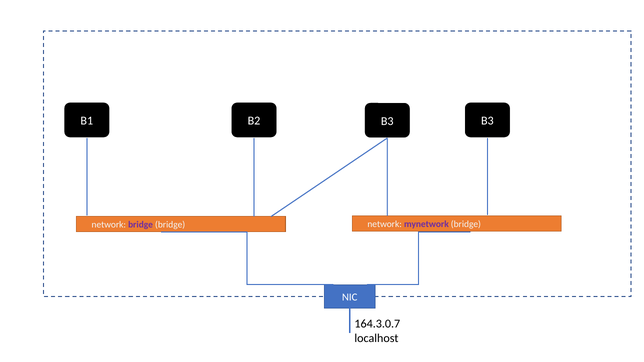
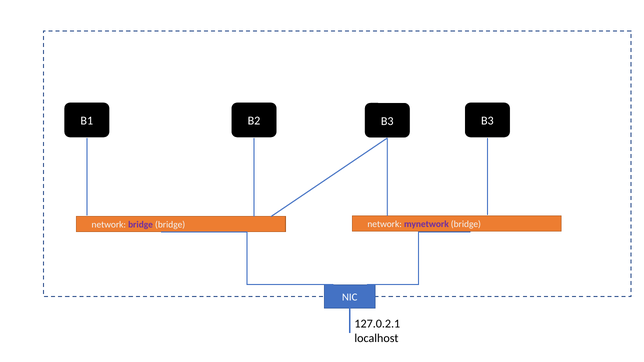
164.3.0.7: 164.3.0.7 -> 127.0.2.1
